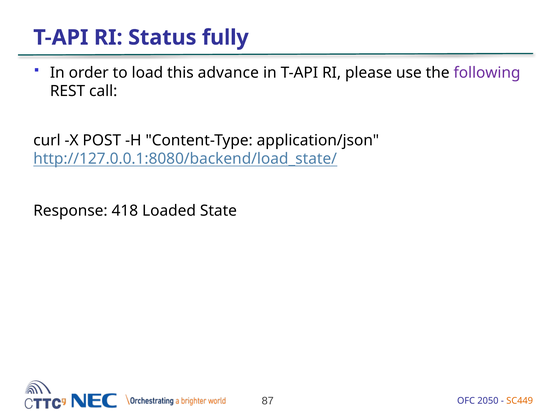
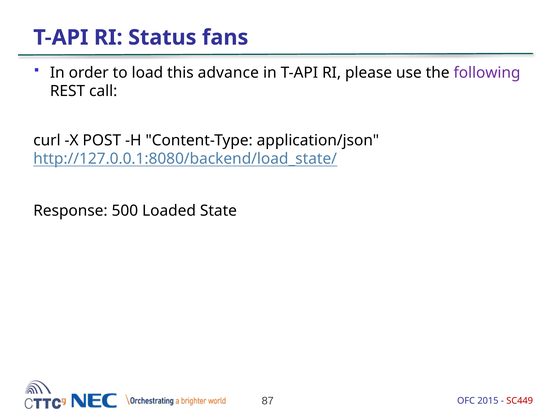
fully: fully -> fans
418: 418 -> 500
2050: 2050 -> 2015
SC449 colour: orange -> red
